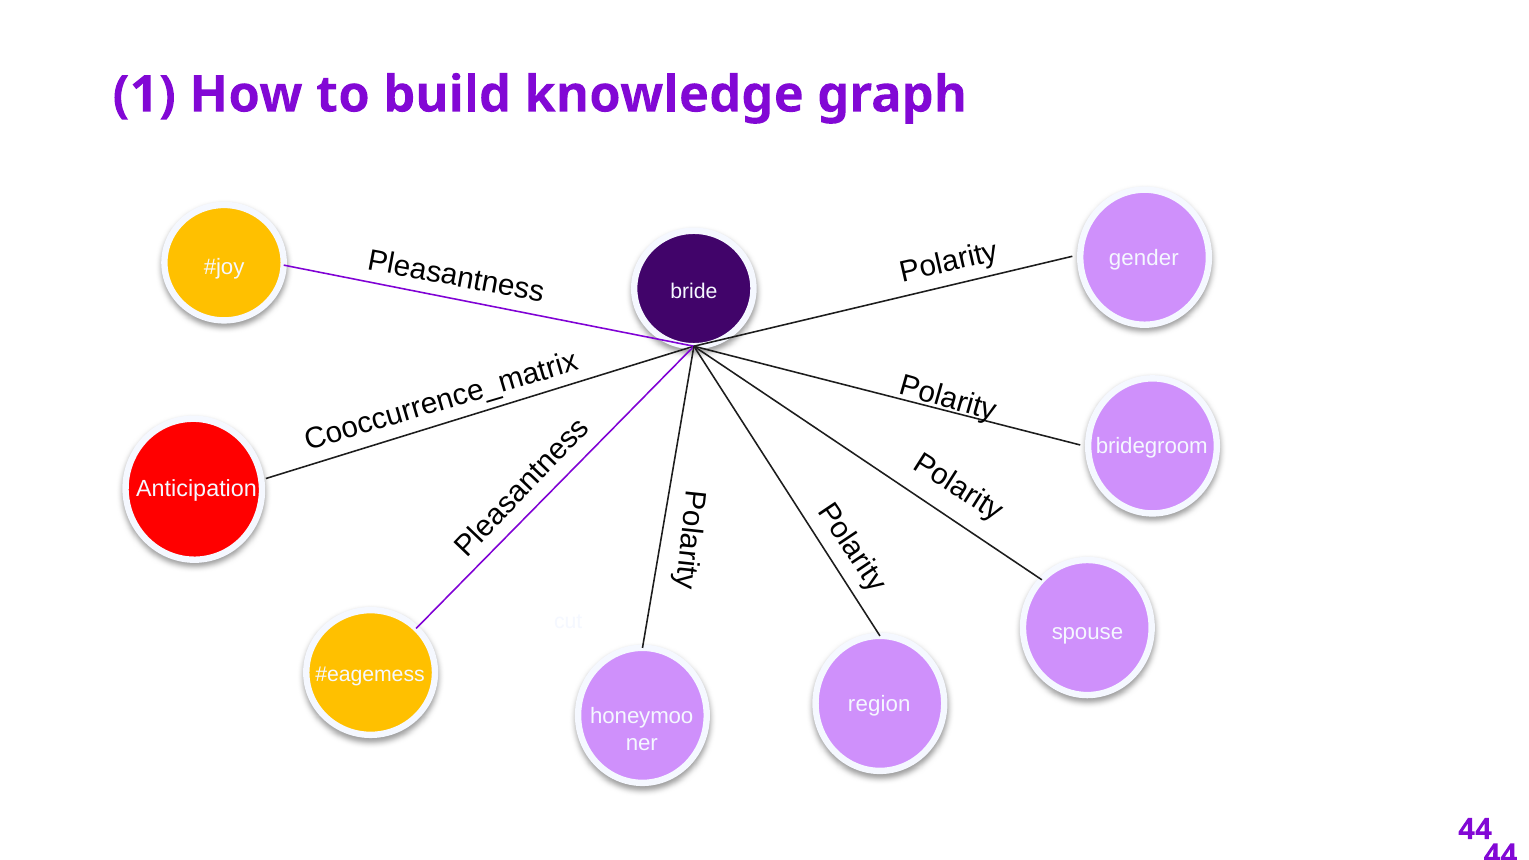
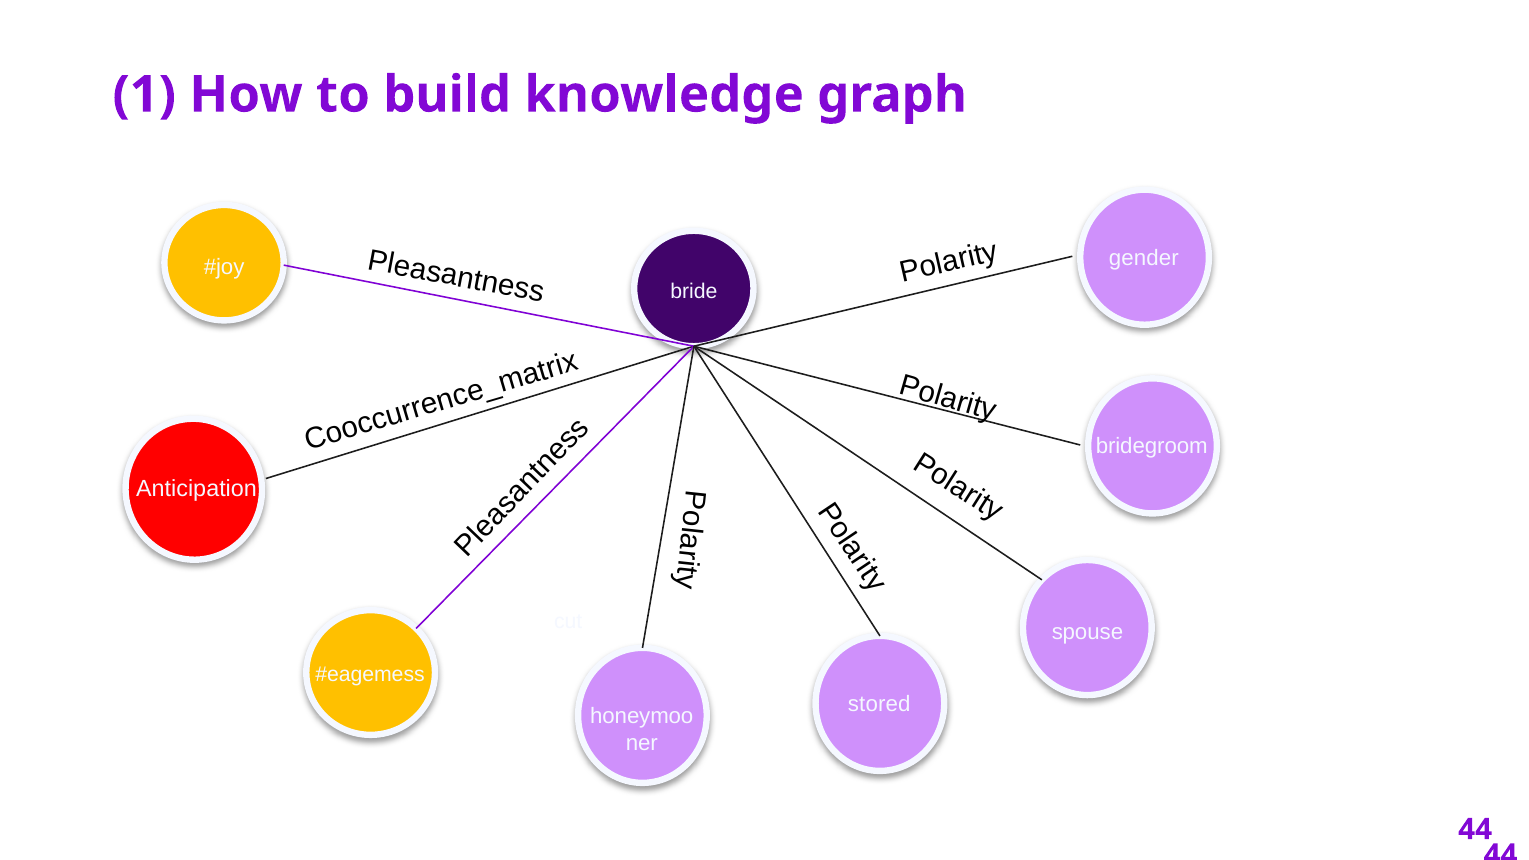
region: region -> stored
